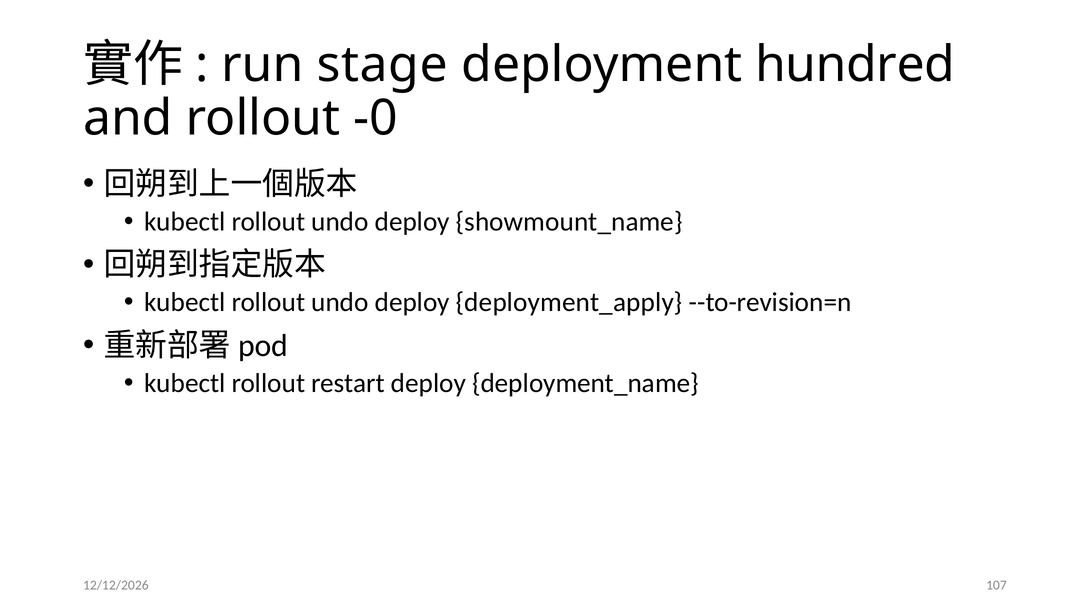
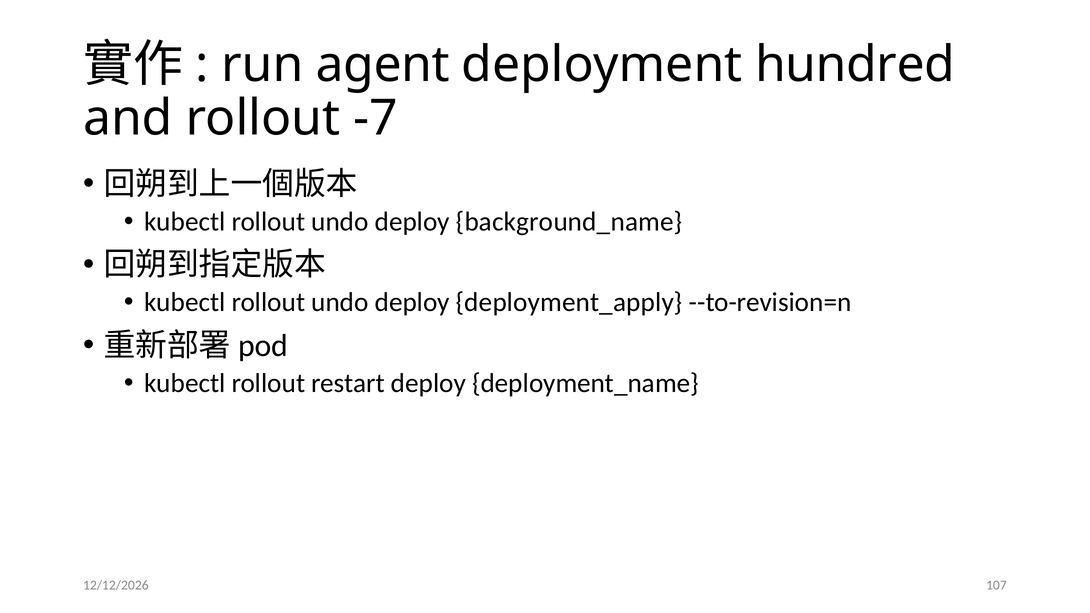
stage: stage -> agent
-0: -0 -> -7
showmount_name: showmount_name -> background_name
